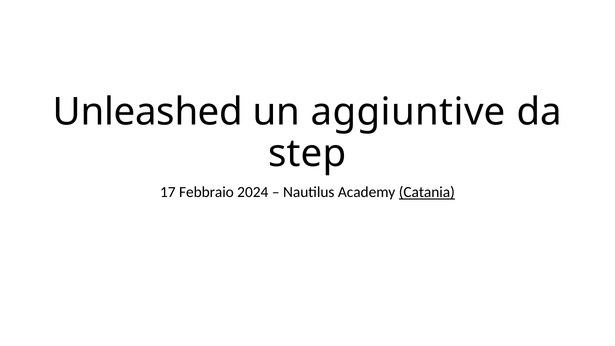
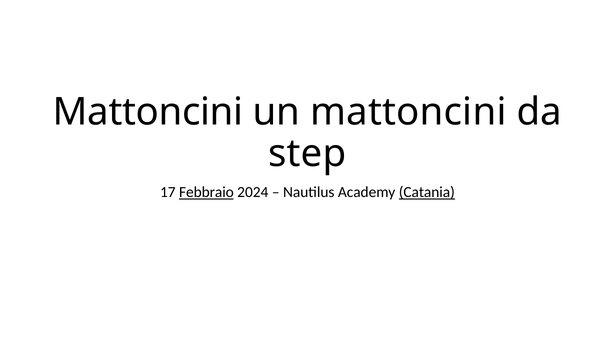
Unleashed at (148, 112): Unleashed -> Mattoncini
un aggiuntive: aggiuntive -> mattoncini
Febbraio underline: none -> present
